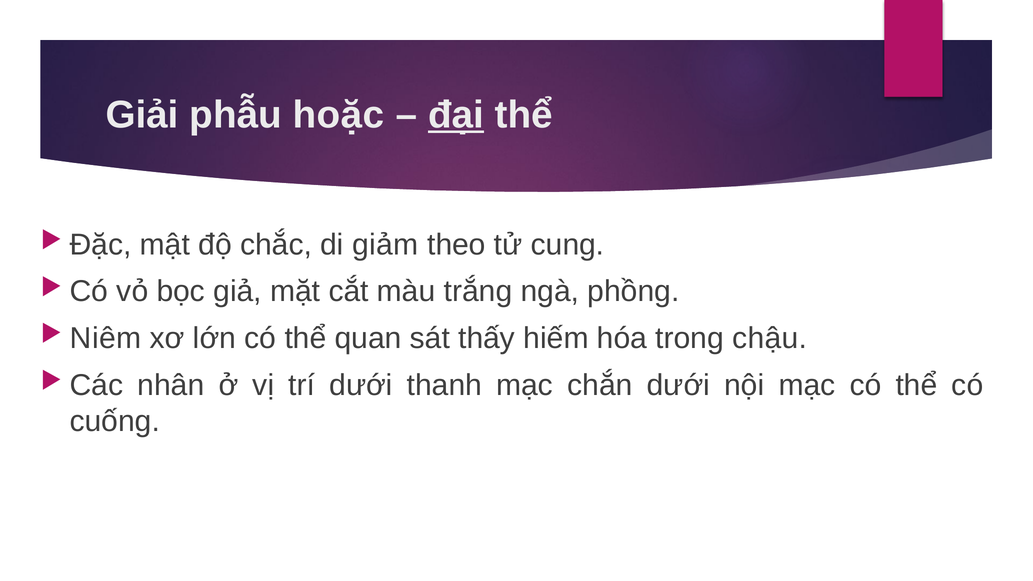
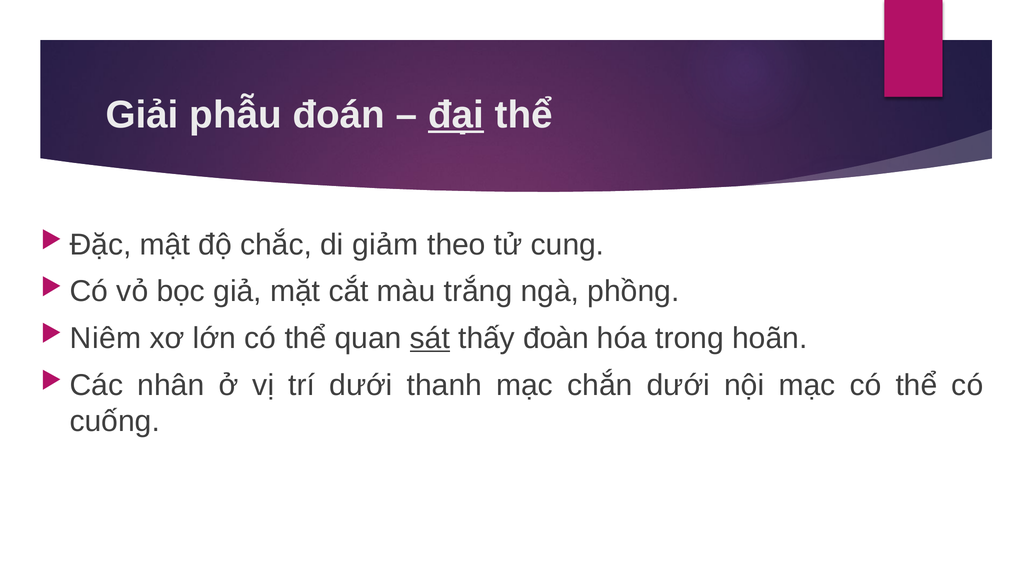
hoặc: hoặc -> đoán
sát underline: none -> present
hiếm: hiếm -> đoàn
chậu: chậu -> hoãn
